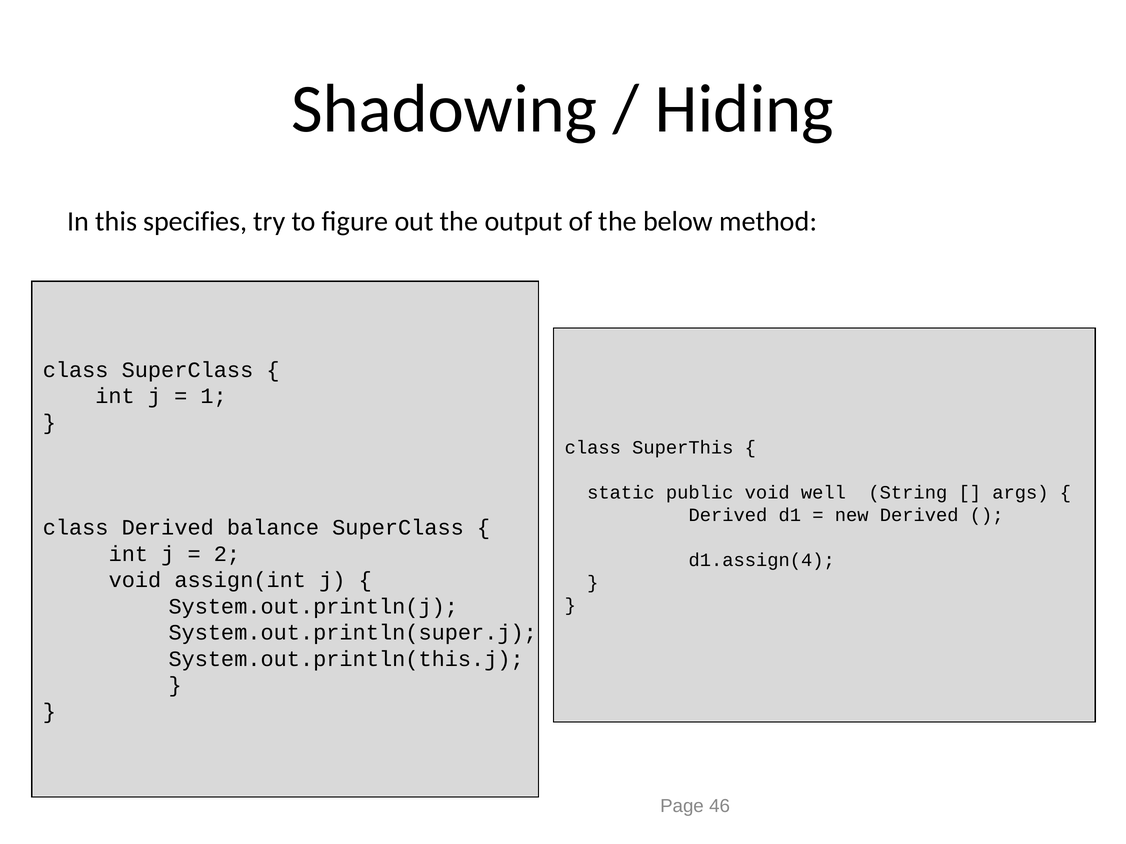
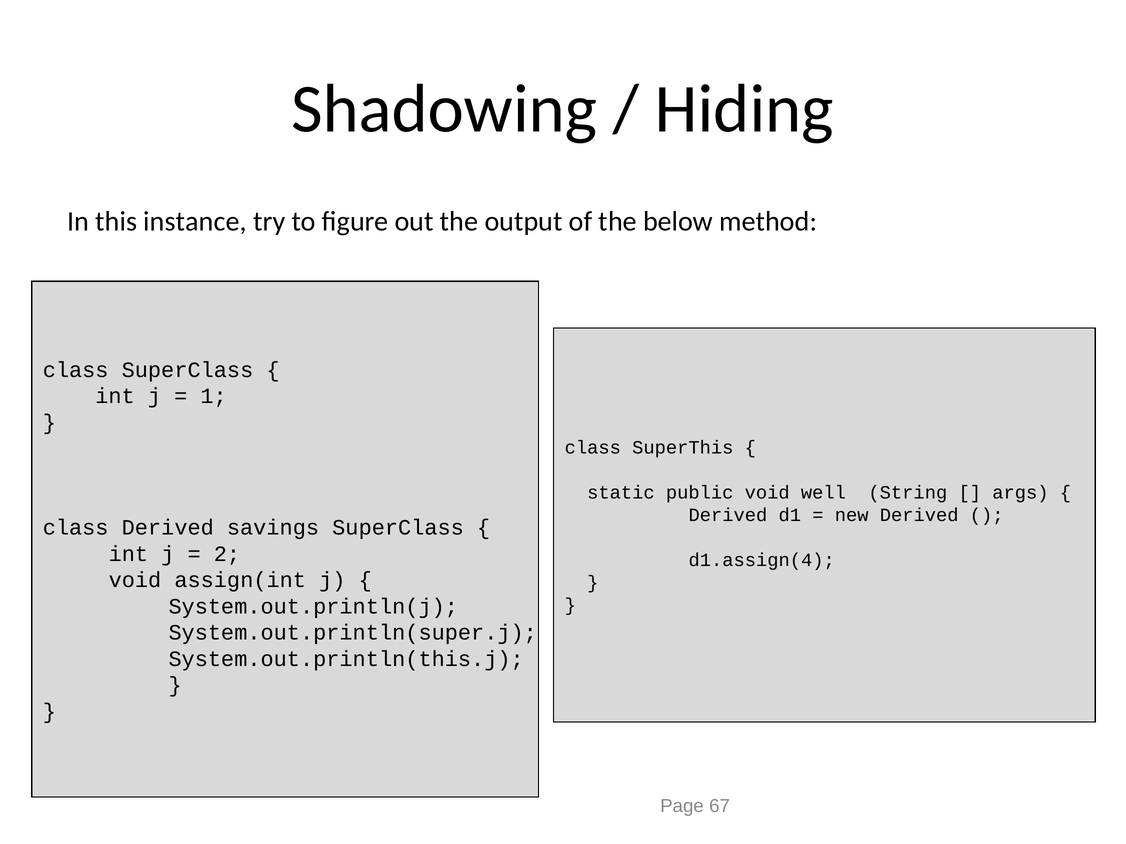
specifies: specifies -> instance
balance: balance -> savings
46: 46 -> 67
